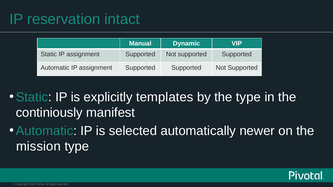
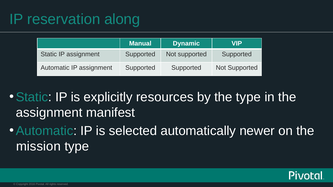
intact: intact -> along
templates: templates -> resources
continiously at (49, 113): continiously -> assignment
